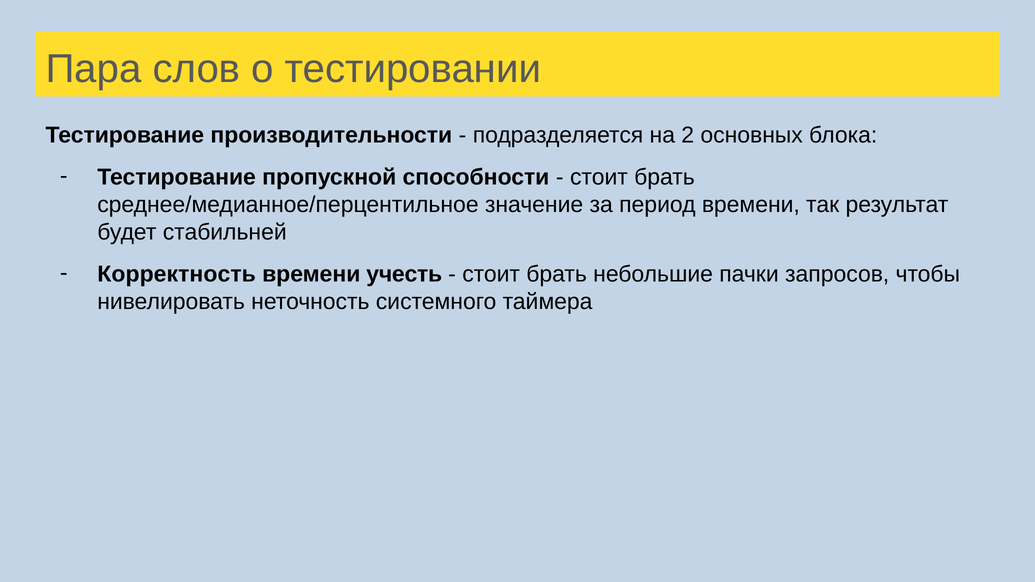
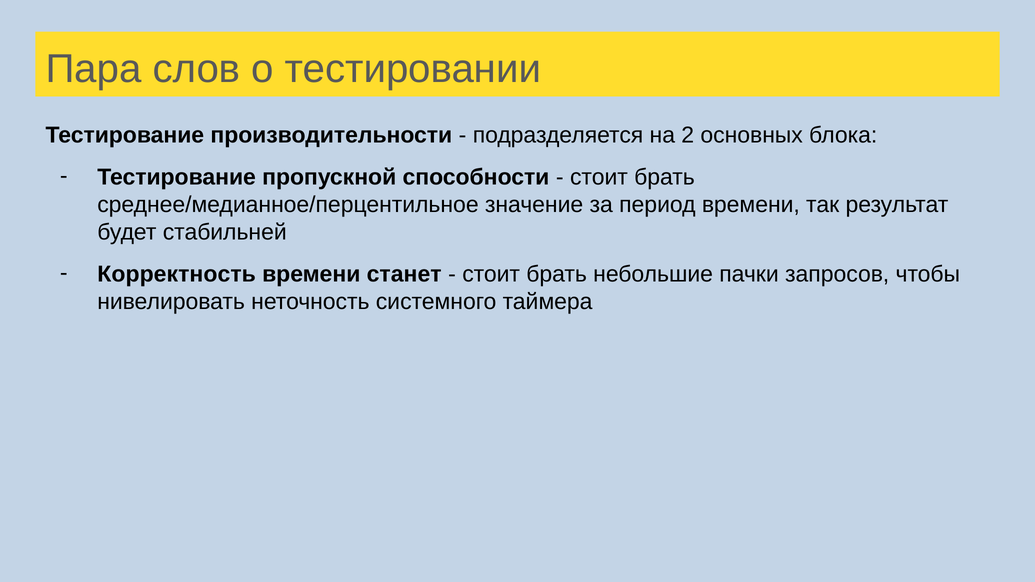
учесть: учесть -> станет
